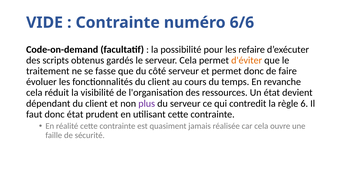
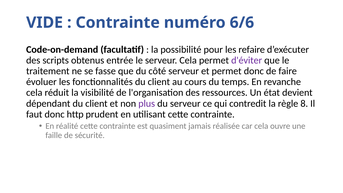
gardés: gardés -> entrée
d'éviter colour: orange -> purple
6: 6 -> 8
donc état: état -> http
